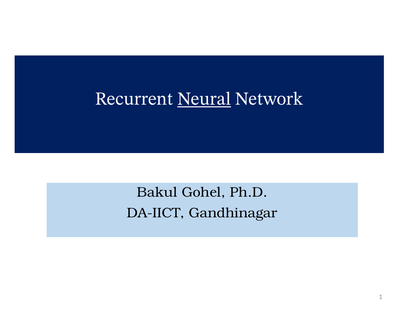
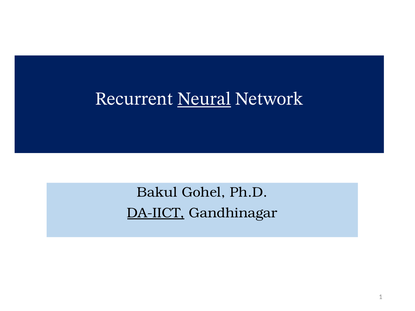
DA-IICT underline: none -> present
